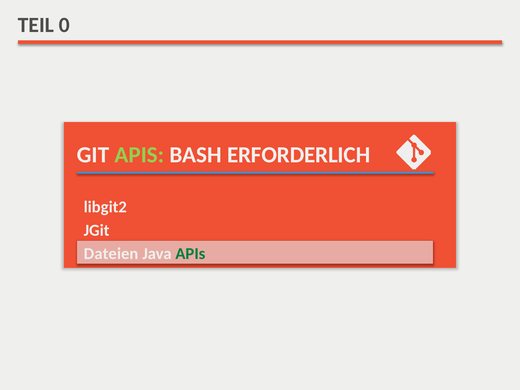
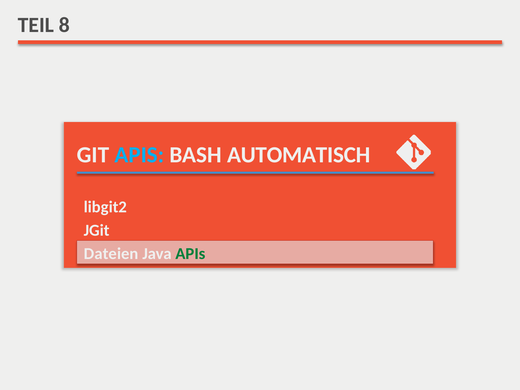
0: 0 -> 8
APIS at (139, 155) colour: light green -> light blue
ERFORDERLICH: ERFORDERLICH -> AUTOMATISCH
